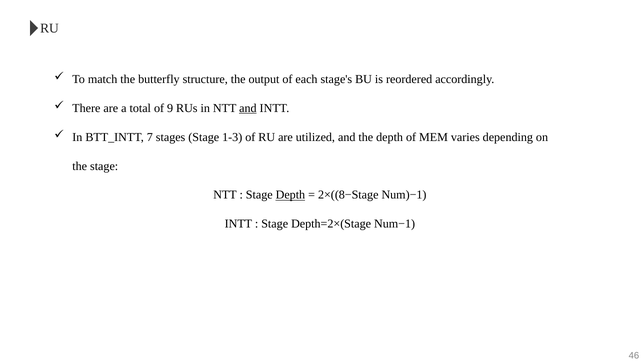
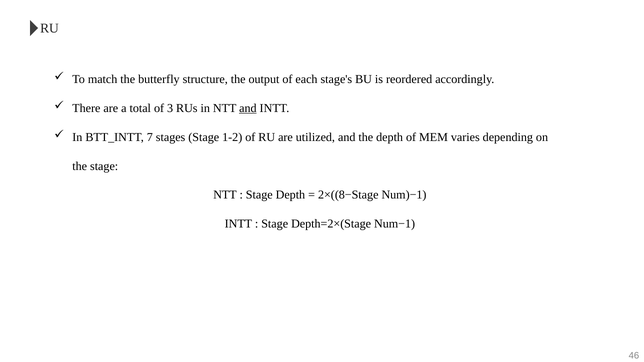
9: 9 -> 3
1-3: 1-3 -> 1-2
Depth at (290, 195) underline: present -> none
